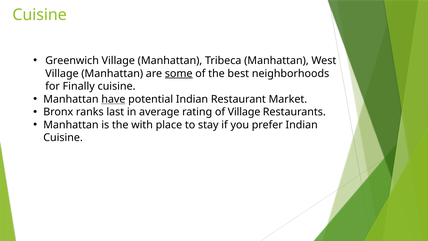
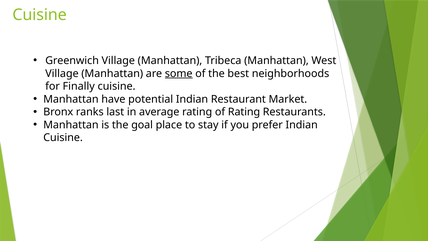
have underline: present -> none
of Village: Village -> Rating
with: with -> goal
